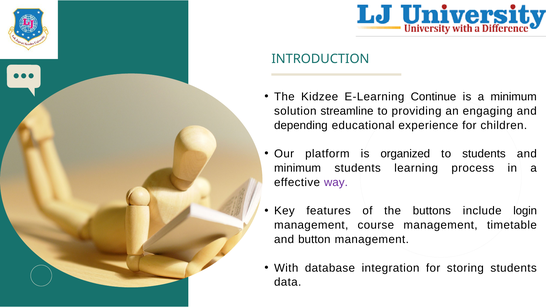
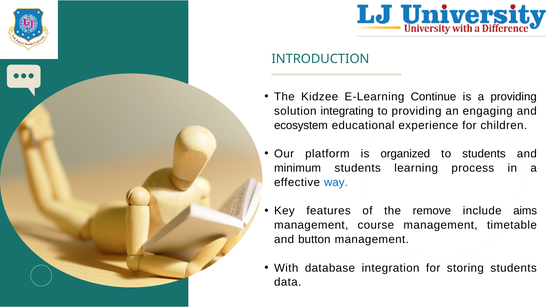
a minimum: minimum -> providing
streamline: streamline -> integrating
depending: depending -> ecosystem
way colour: purple -> blue
buttons: buttons -> remove
login: login -> aims
